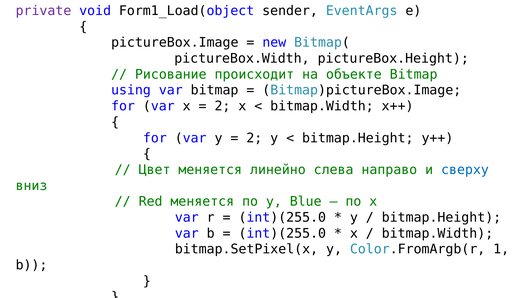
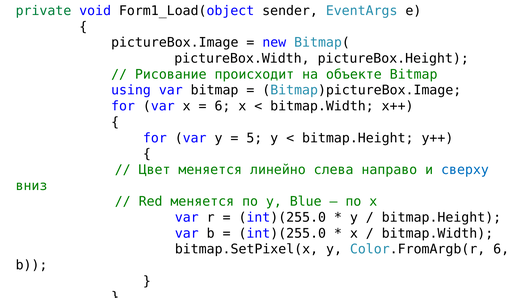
private colour: purple -> green
2 at (222, 106): 2 -> 6
2 at (254, 138): 2 -> 5
Color.FromArgb(r 1: 1 -> 6
